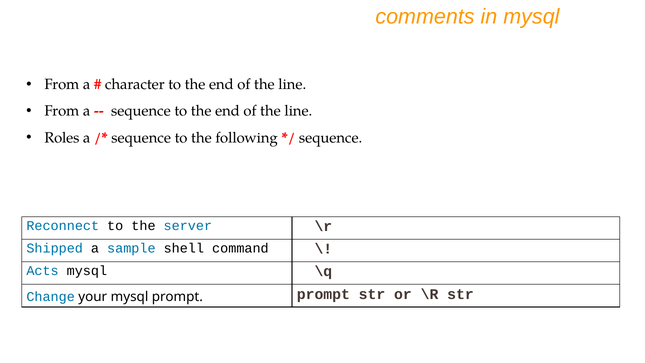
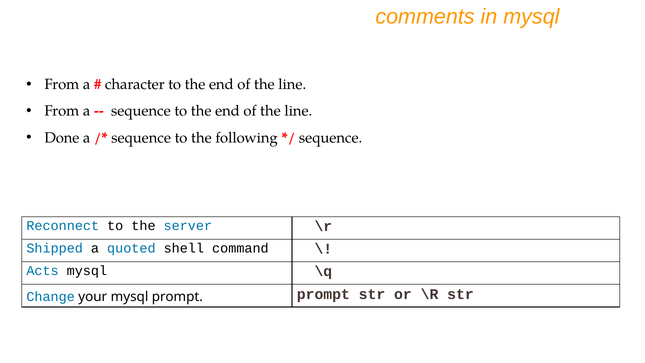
Roles: Roles -> Done
sample: sample -> quoted
